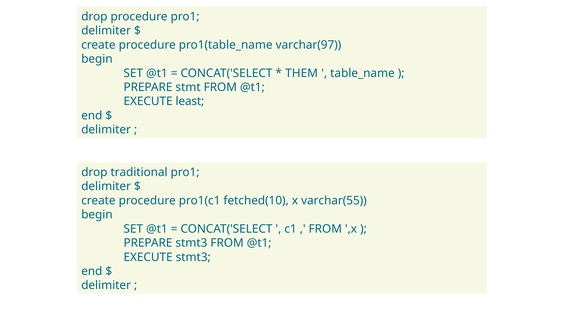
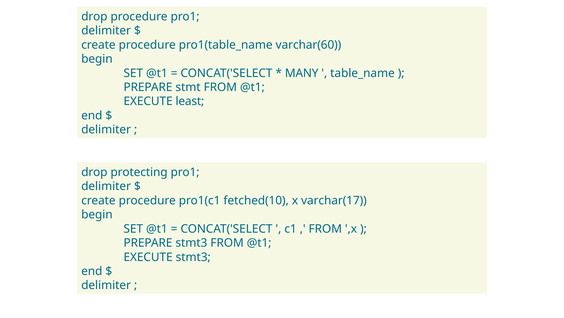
varchar(97: varchar(97 -> varchar(60
THEM: THEM -> MANY
traditional: traditional -> protecting
varchar(55: varchar(55 -> varchar(17
